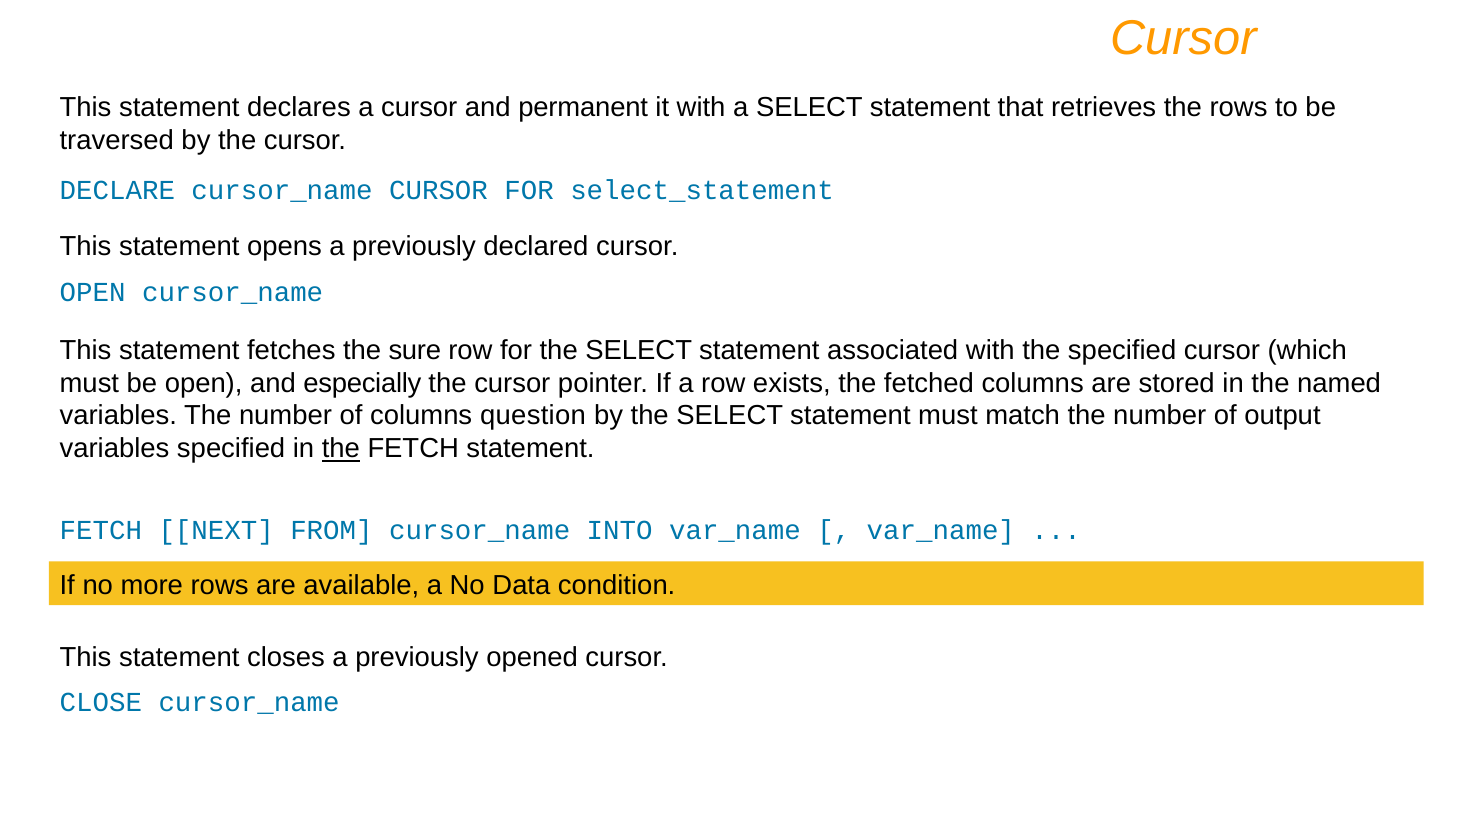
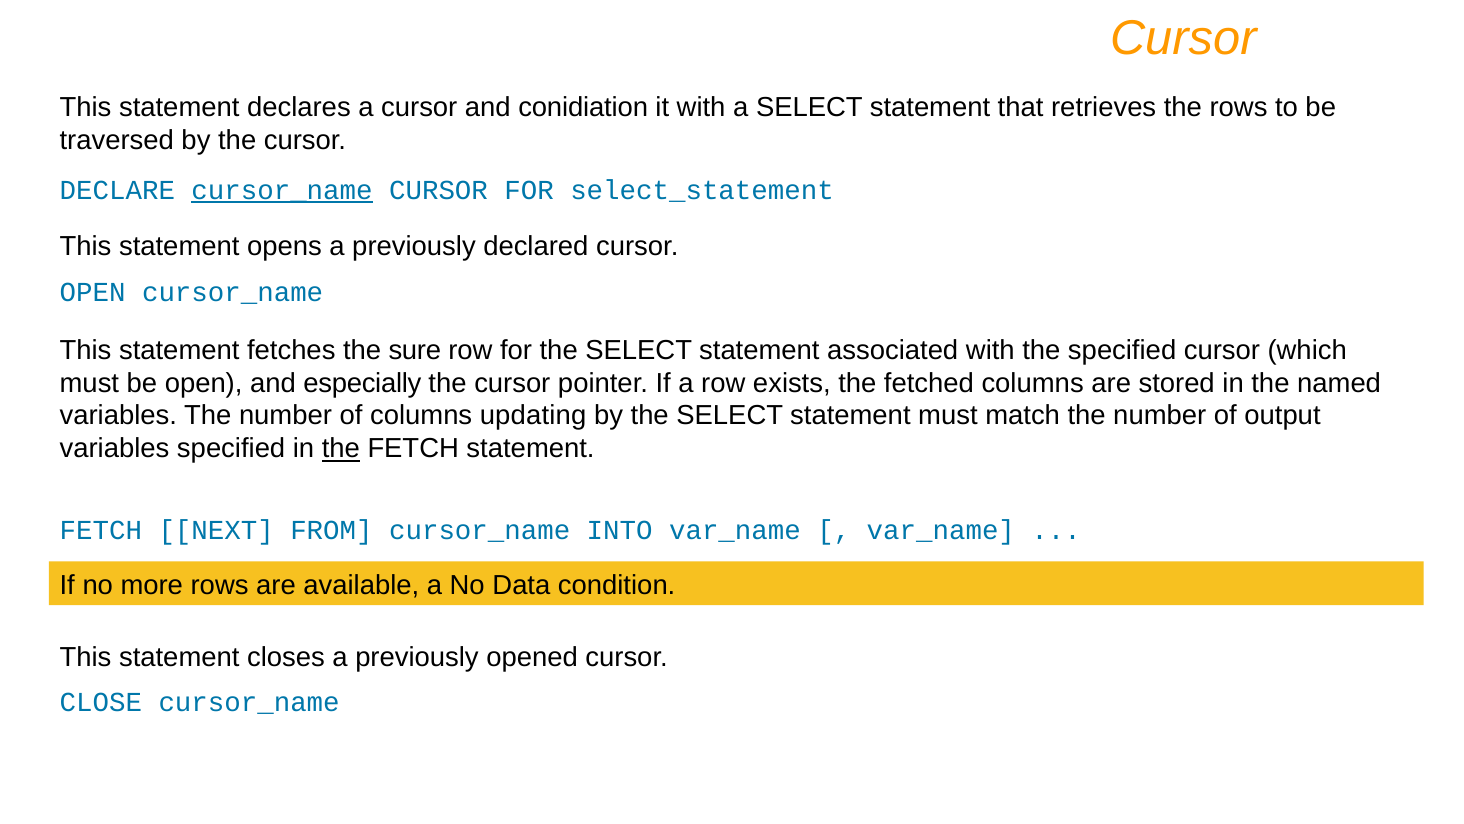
permanent: permanent -> conidiation
cursor_name at (282, 190) underline: none -> present
question: question -> updating
